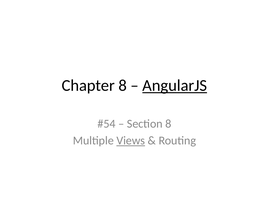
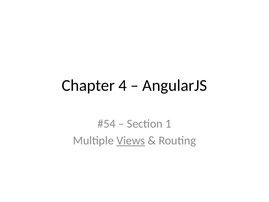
Chapter 8: 8 -> 4
AngularJS underline: present -> none
Section 8: 8 -> 1
